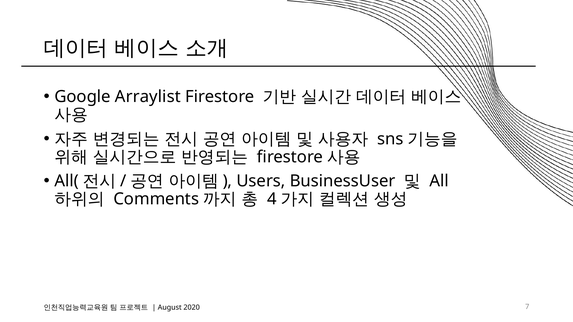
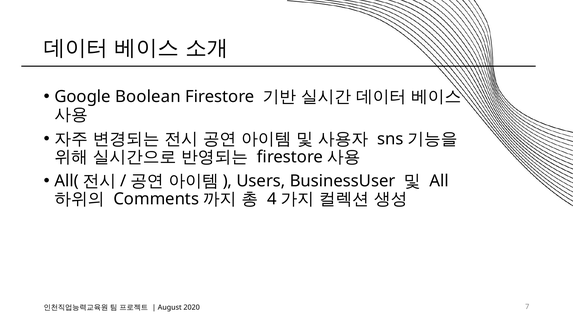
Arraylist: Arraylist -> Boolean
